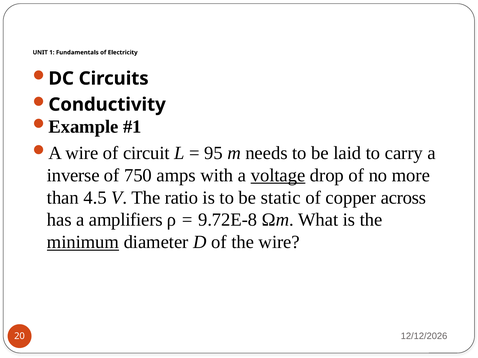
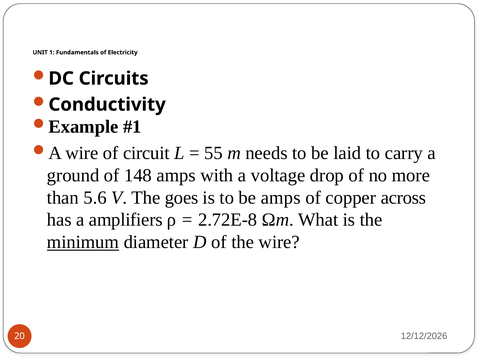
95: 95 -> 55
inverse: inverse -> ground
750: 750 -> 148
voltage underline: present -> none
4.5: 4.5 -> 5.6
ratio: ratio -> goes
be static: static -> amps
9.72E-8: 9.72E-8 -> 2.72E-8
